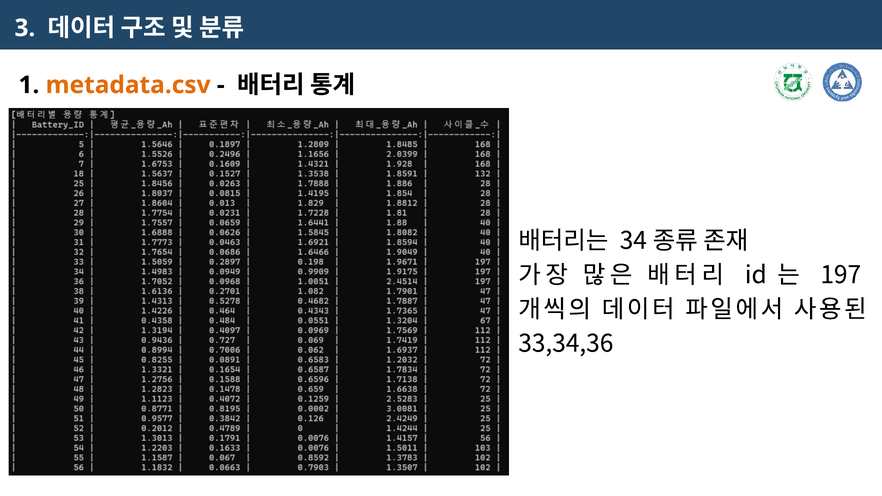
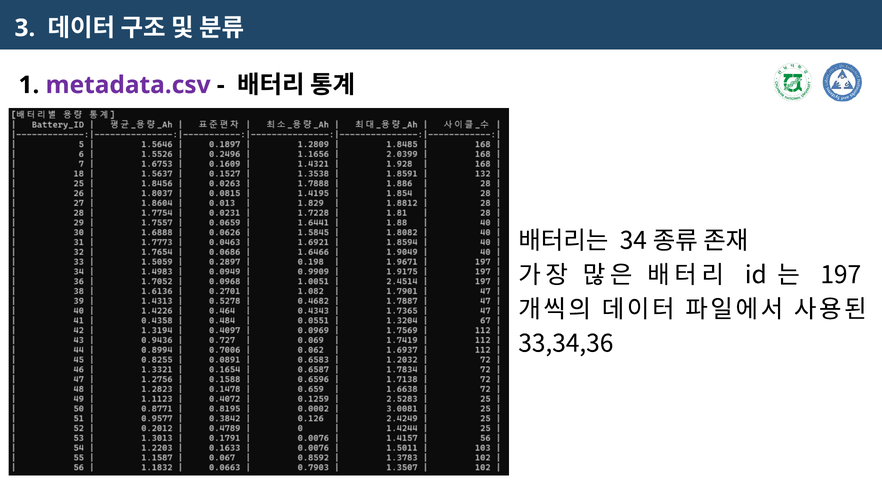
metadata.csv colour: orange -> purple
